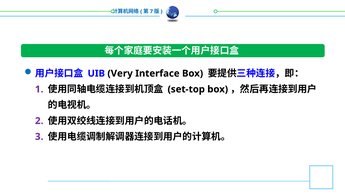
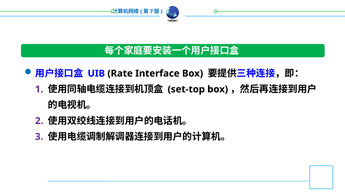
Very: Very -> Rate
